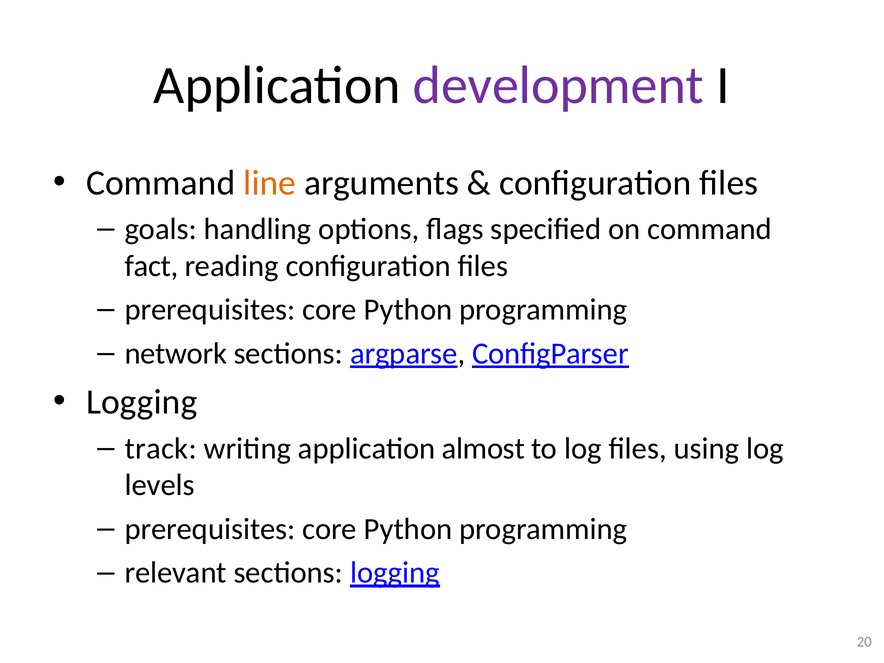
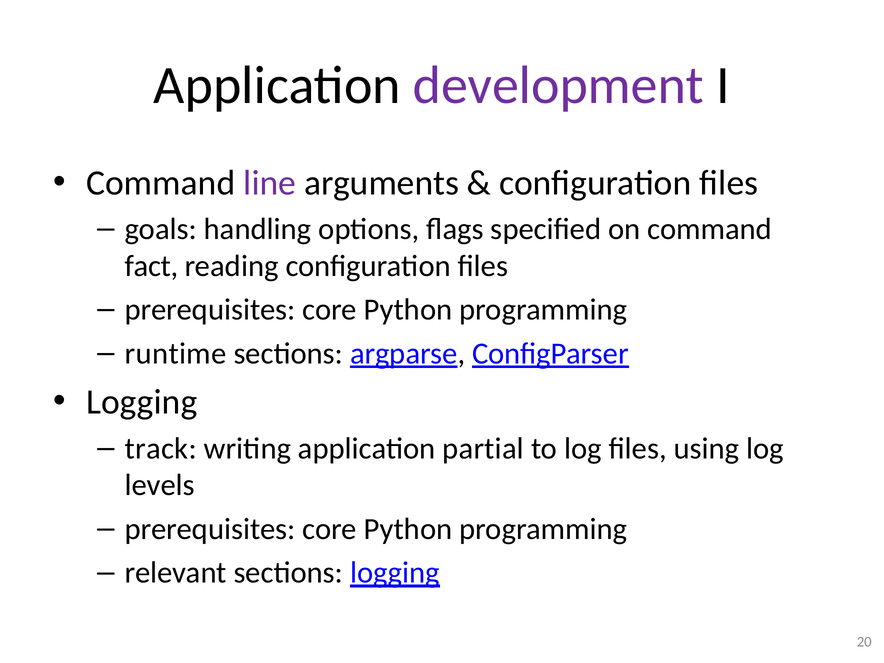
line colour: orange -> purple
network: network -> runtime
almost: almost -> partial
